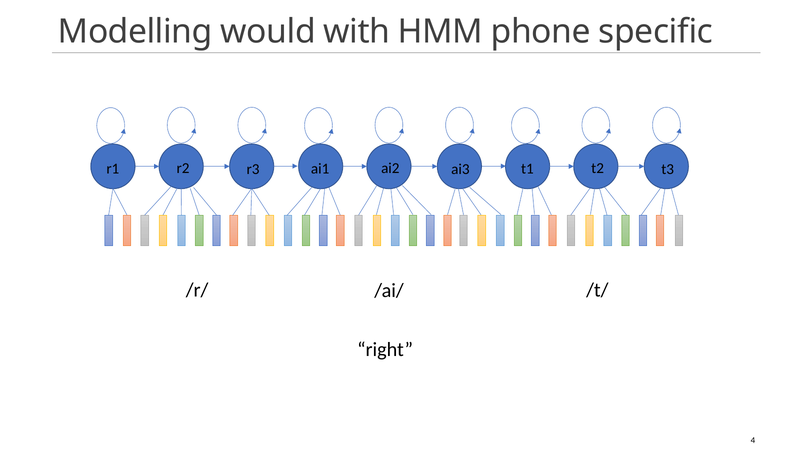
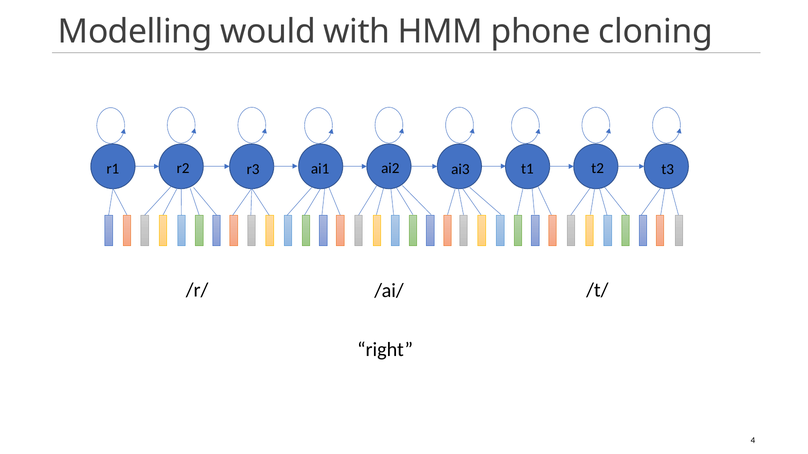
specific: specific -> cloning
